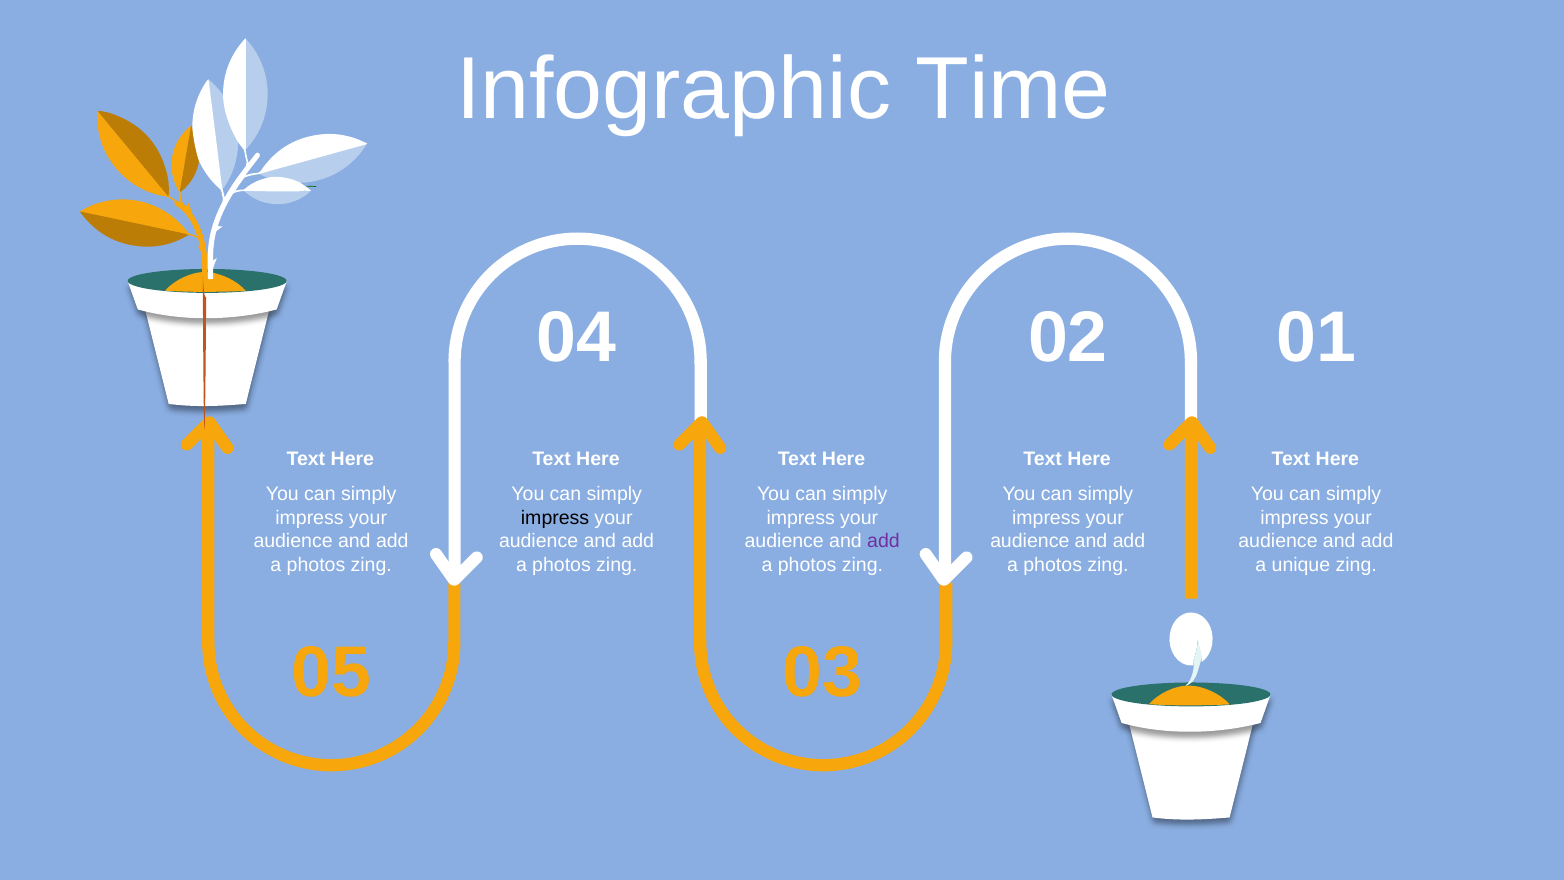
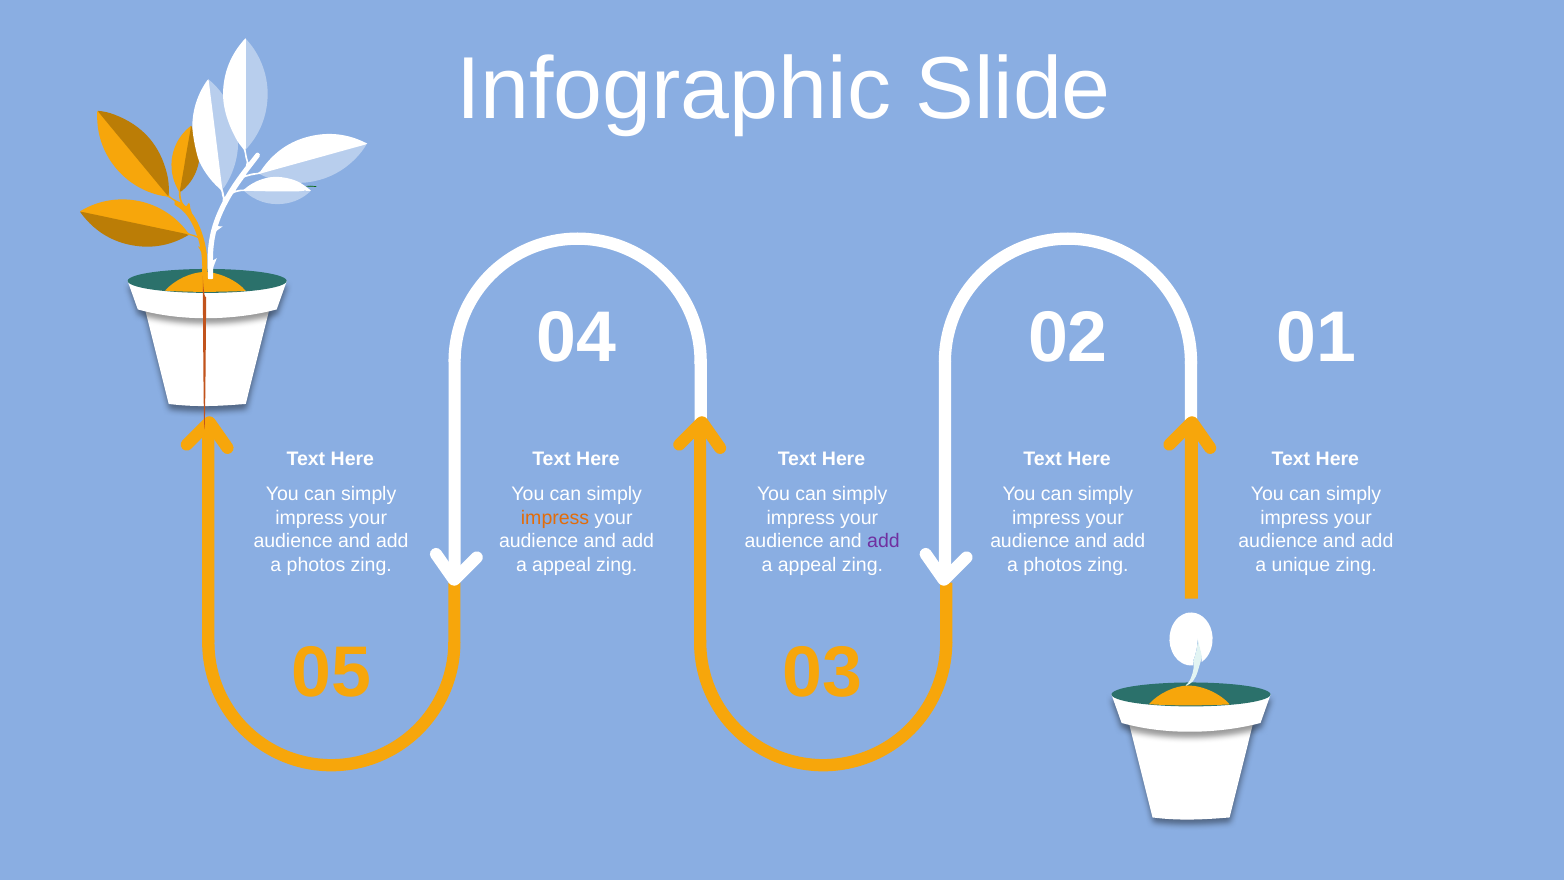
Time: Time -> Slide
impress at (555, 517) colour: black -> orange
photos at (562, 564): photos -> appeal
photos at (807, 564): photos -> appeal
